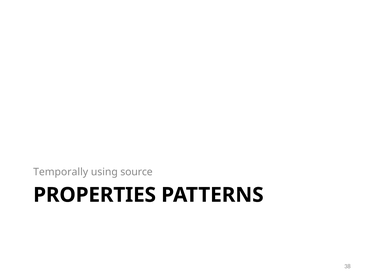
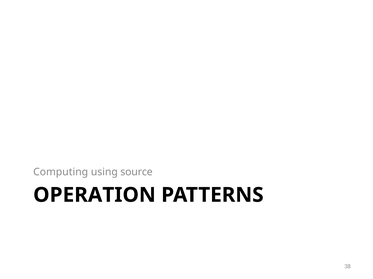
Temporally: Temporally -> Computing
PROPERTIES: PROPERTIES -> OPERATION
